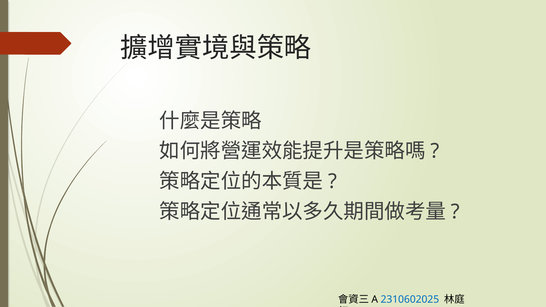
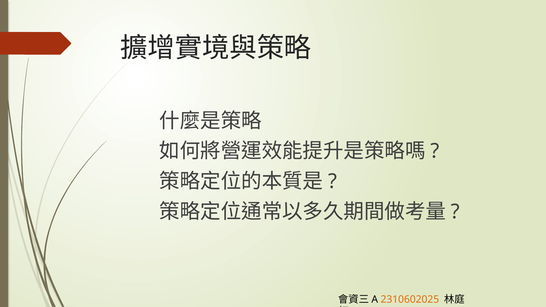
2310602025 colour: blue -> orange
